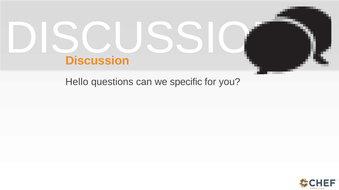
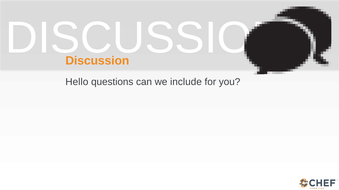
specific: specific -> include
